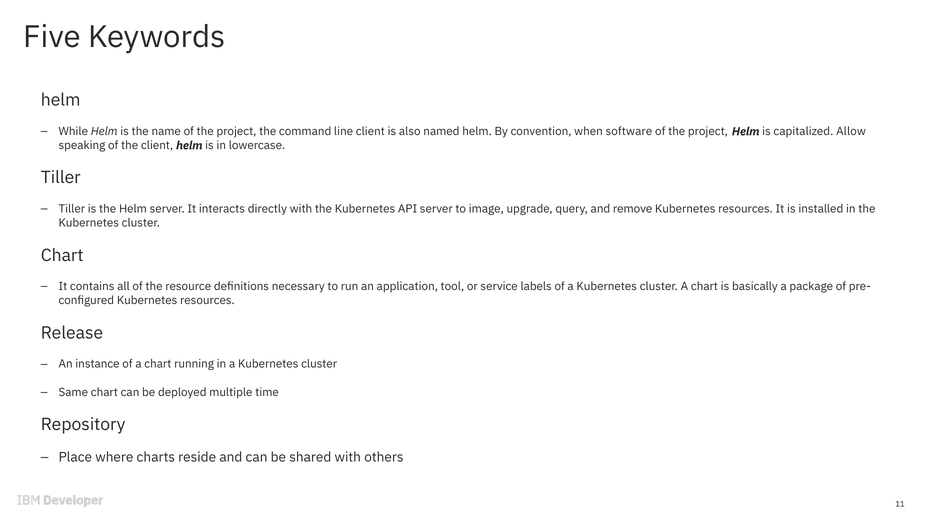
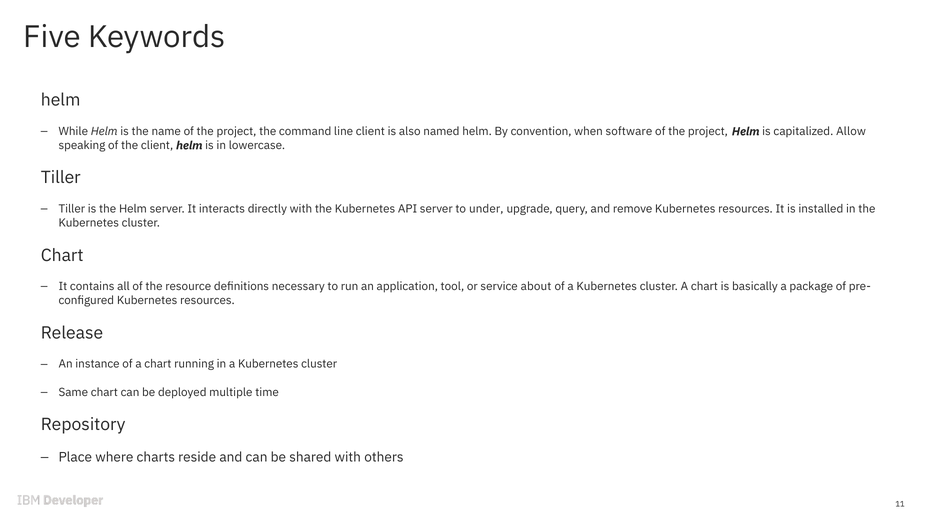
image: image -> under
labels: labels -> about
